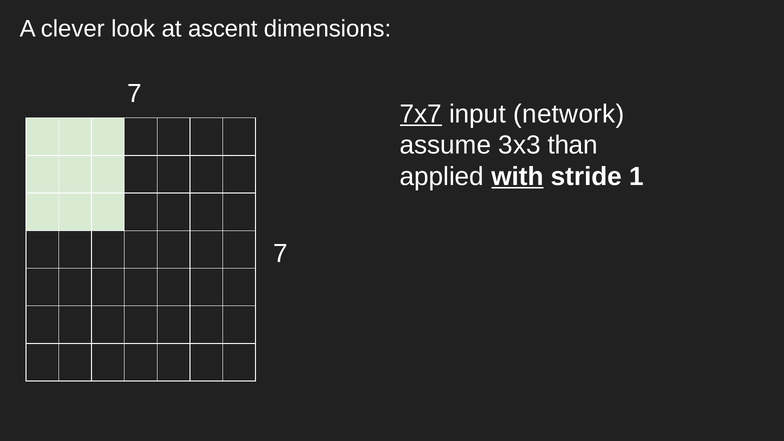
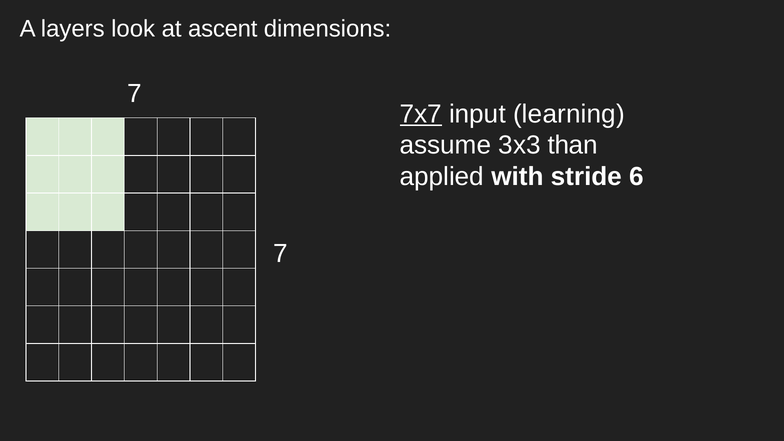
clever: clever -> layers
network: network -> learning
with underline: present -> none
1: 1 -> 6
